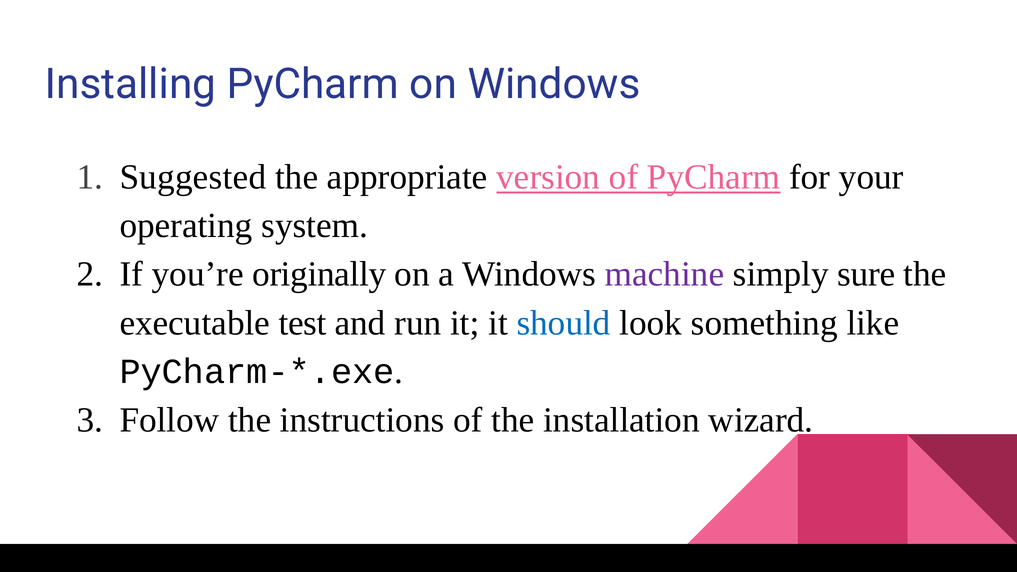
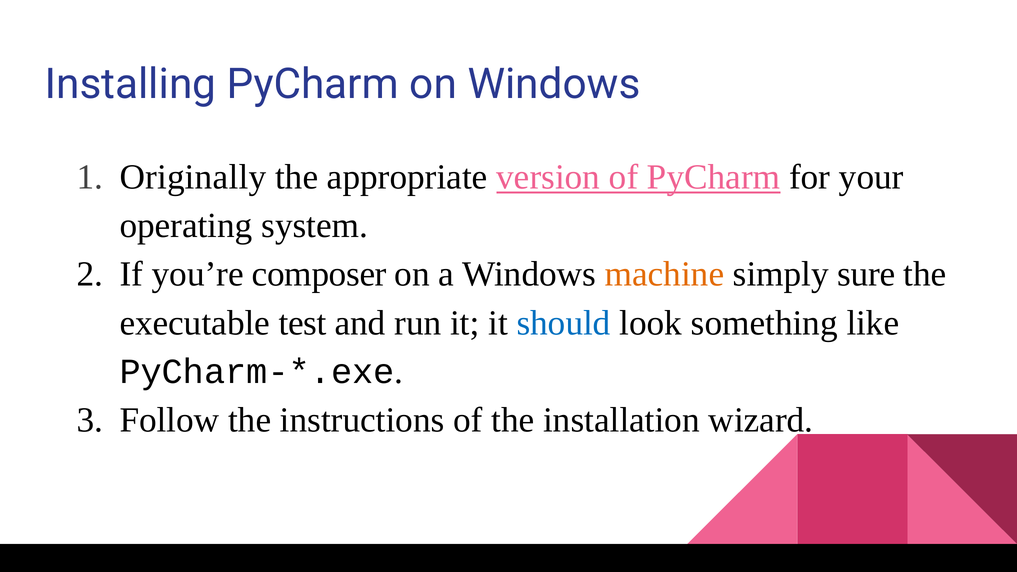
Suggested: Suggested -> Originally
originally: originally -> composer
machine colour: purple -> orange
